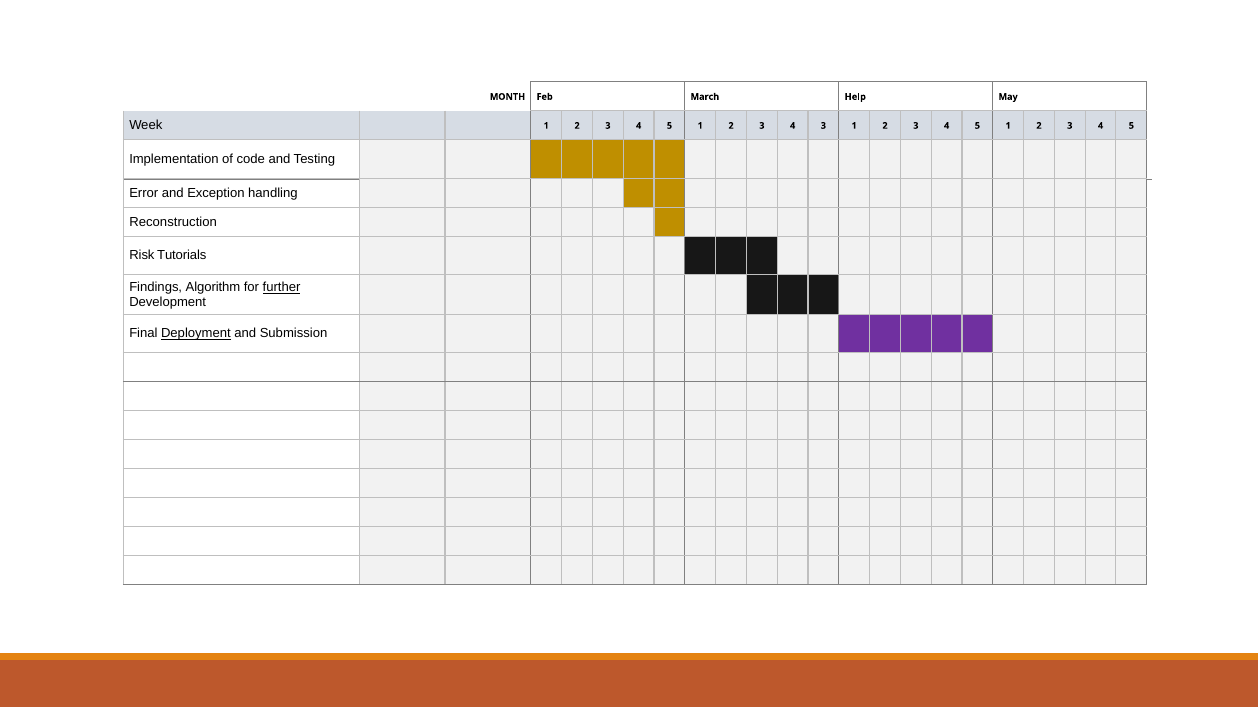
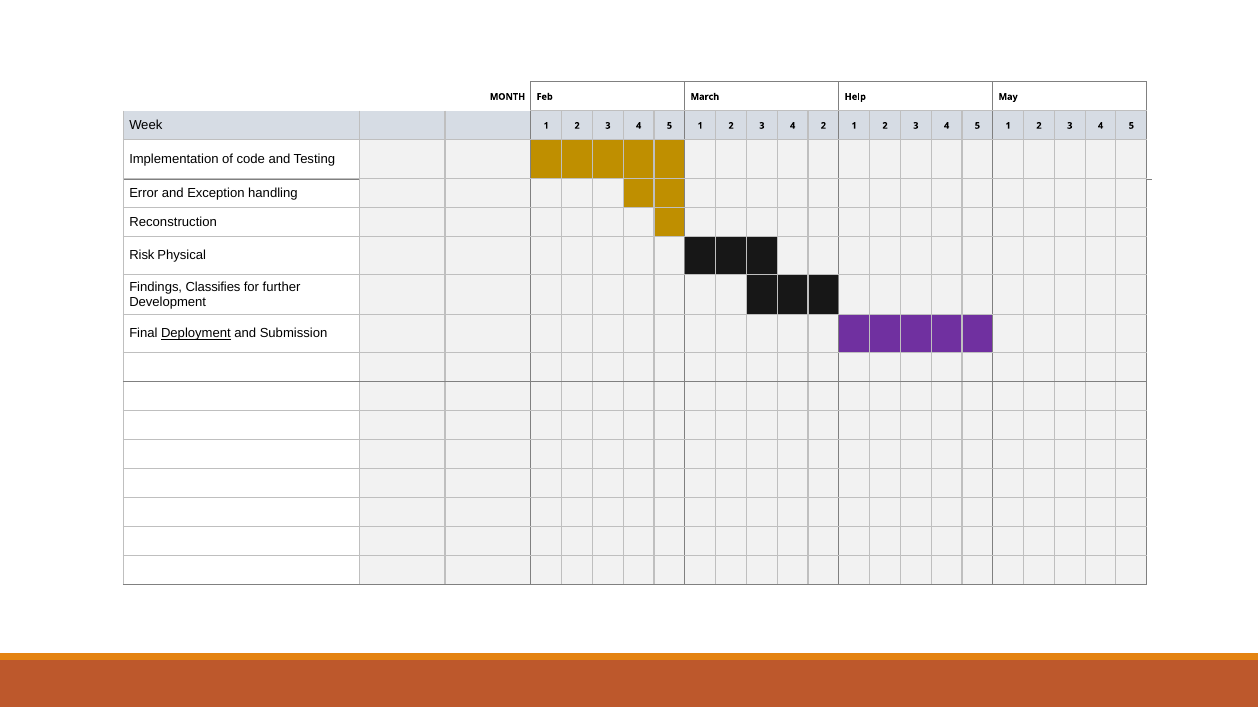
4 3: 3 -> 2
Tutorials: Tutorials -> Physical
Algorithm: Algorithm -> Classifies
further underline: present -> none
